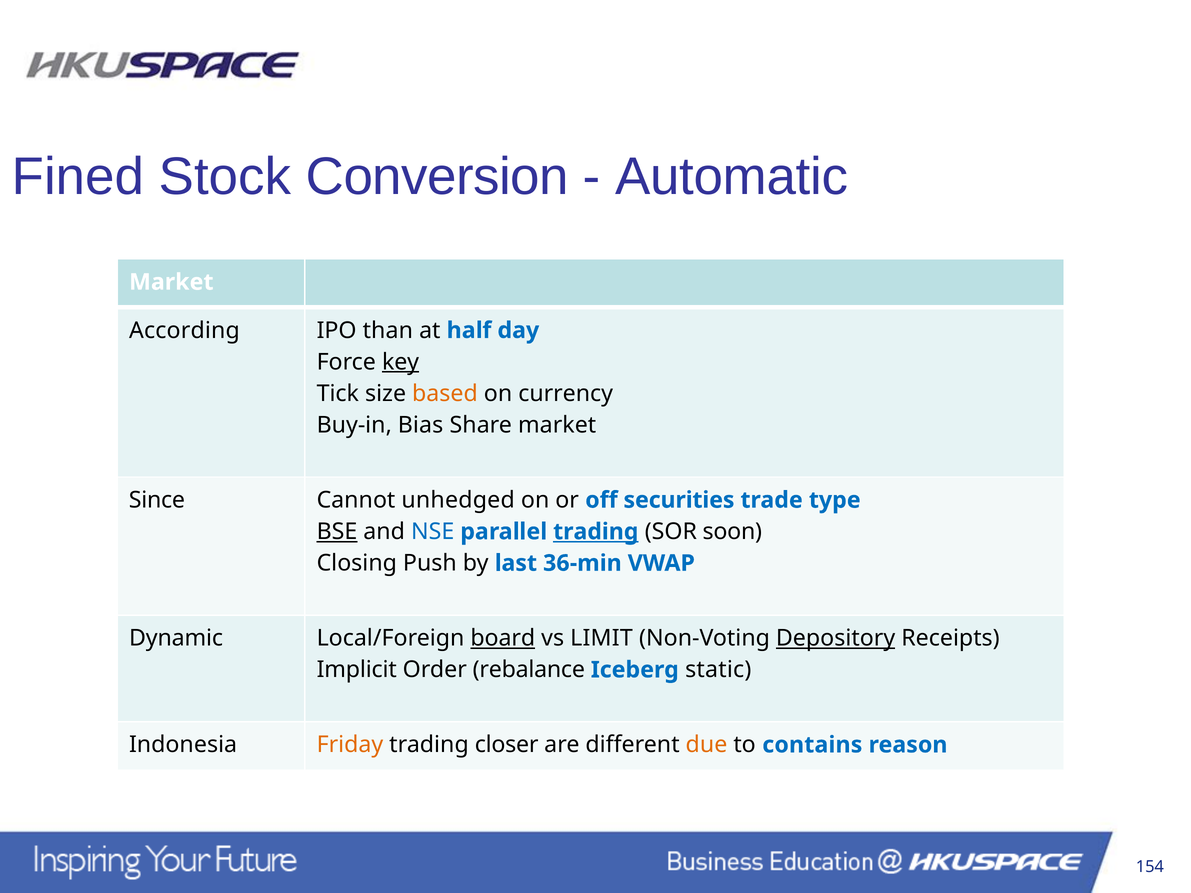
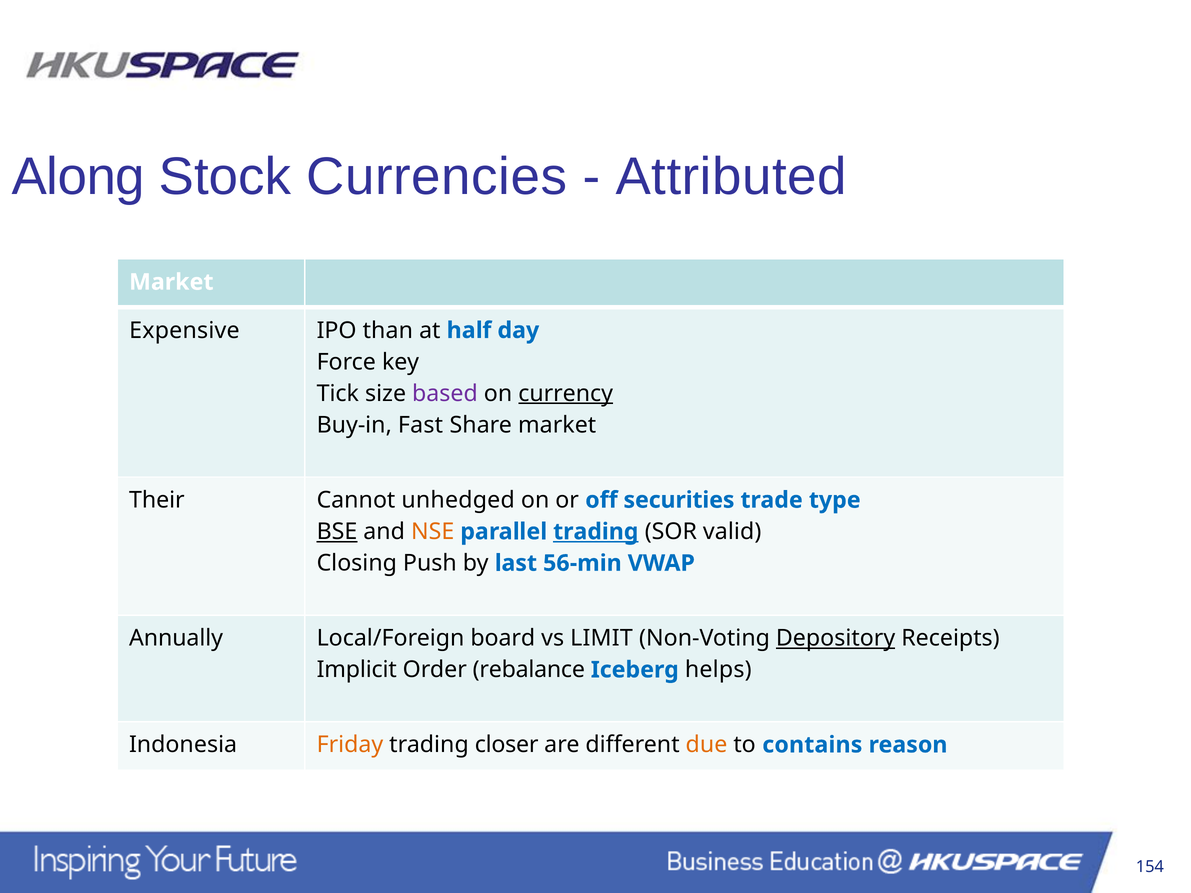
Fined: Fined -> Along
Conversion: Conversion -> Currencies
Automatic: Automatic -> Attributed
According: According -> Expensive
key underline: present -> none
based colour: orange -> purple
currency underline: none -> present
Bias: Bias -> Fast
Since: Since -> Their
NSE colour: blue -> orange
soon: soon -> valid
36-min: 36-min -> 56-min
Dynamic: Dynamic -> Annually
board underline: present -> none
static: static -> helps
